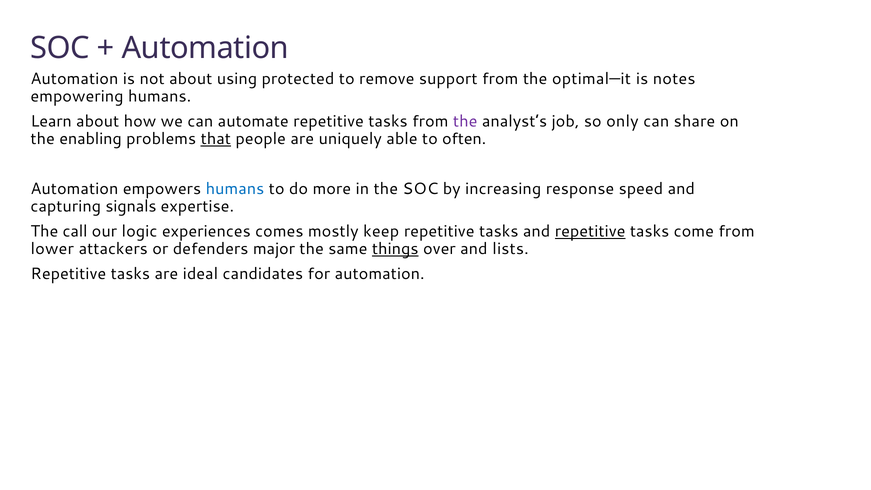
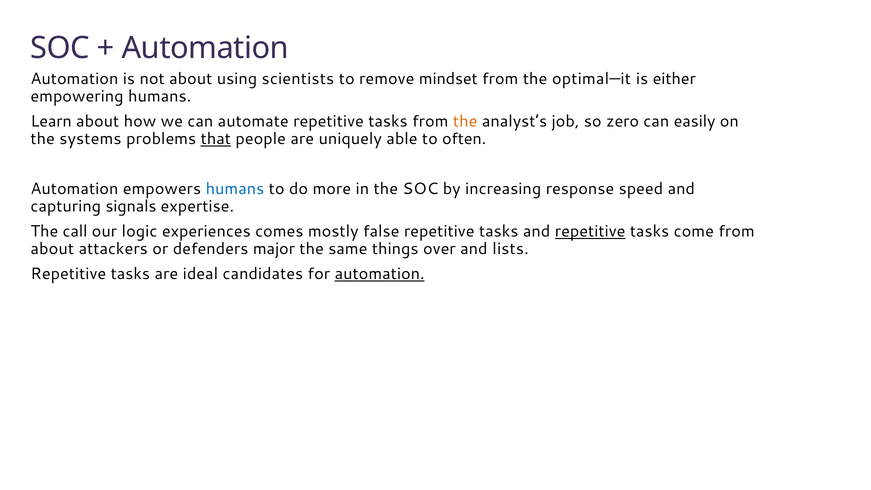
protected: protected -> scientists
support: support -> mindset
notes: notes -> either
the at (465, 121) colour: purple -> orange
only: only -> zero
share: share -> easily
enabling: enabling -> systems
keep: keep -> false
lower at (52, 249): lower -> about
things underline: present -> none
automation at (380, 274) underline: none -> present
